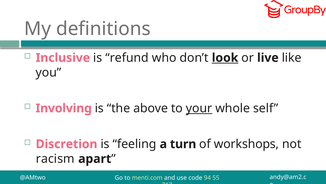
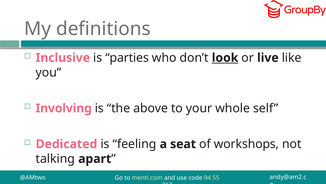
refund: refund -> parties
your underline: present -> none
Discretion: Discretion -> Dedicated
turn: turn -> seat
racism: racism -> talking
